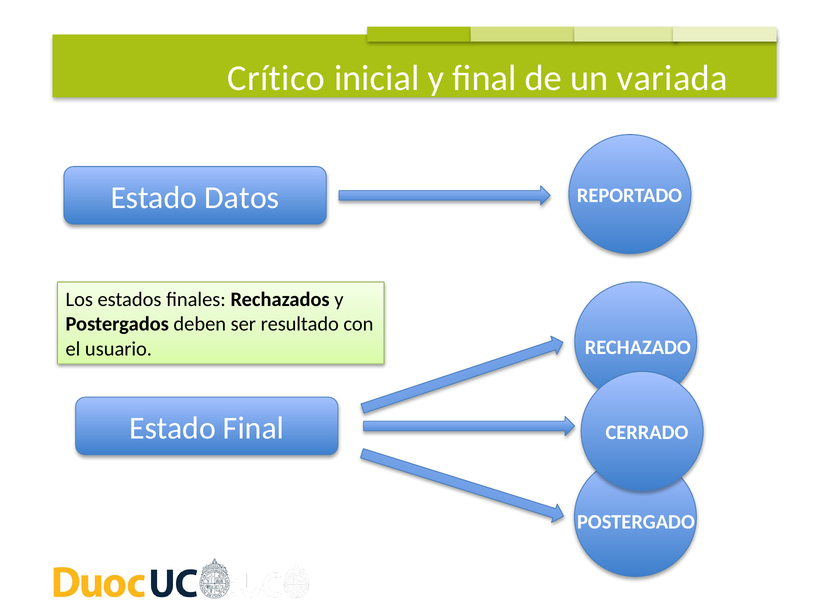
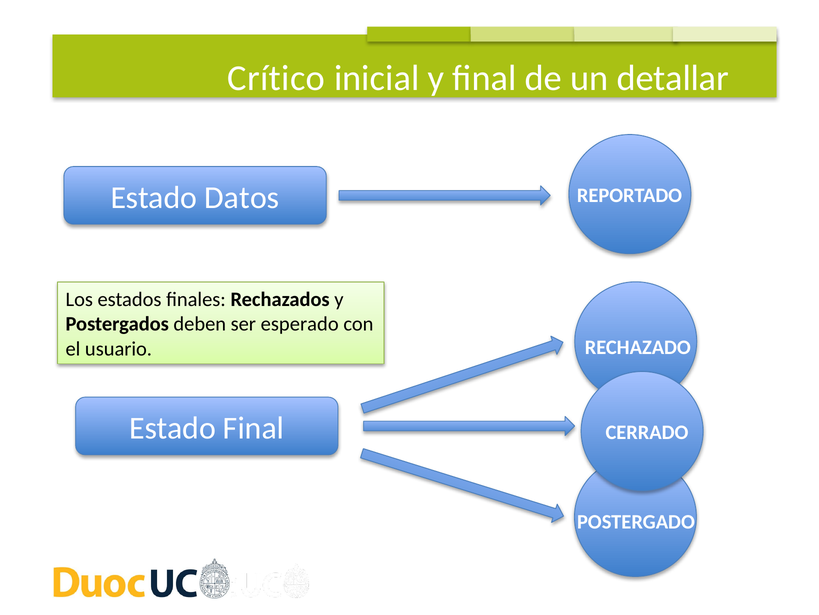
variada: variada -> detallar
resultado: resultado -> esperado
